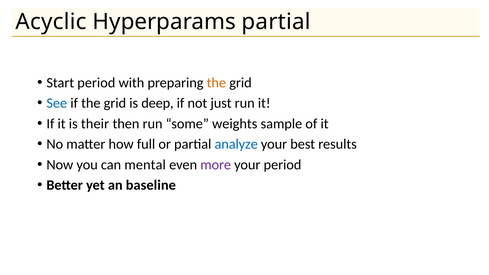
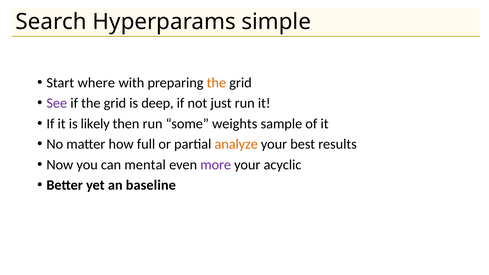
Acyclic: Acyclic -> Search
Hyperparams partial: partial -> simple
Start period: period -> where
See colour: blue -> purple
their: their -> likely
analyze colour: blue -> orange
your period: period -> acyclic
